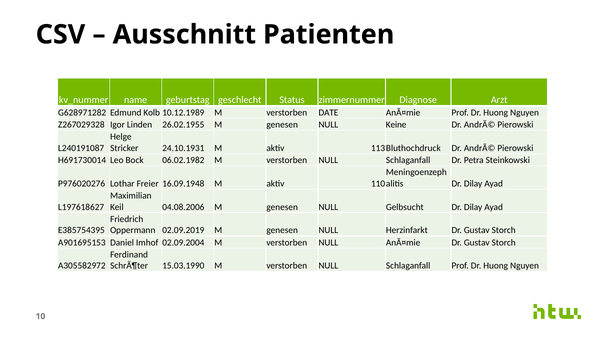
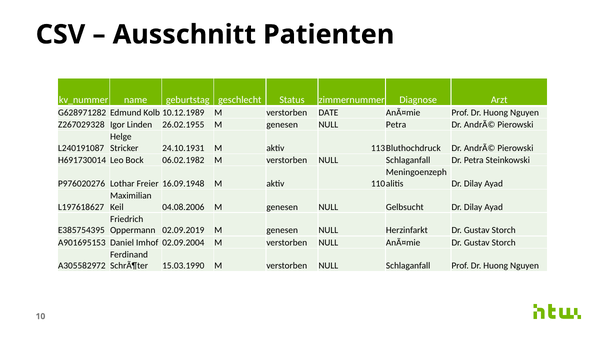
NULL Keine: Keine -> Petra
